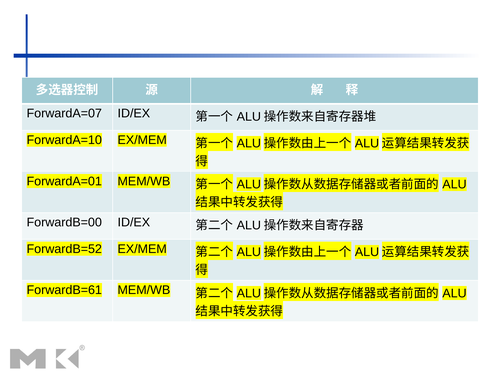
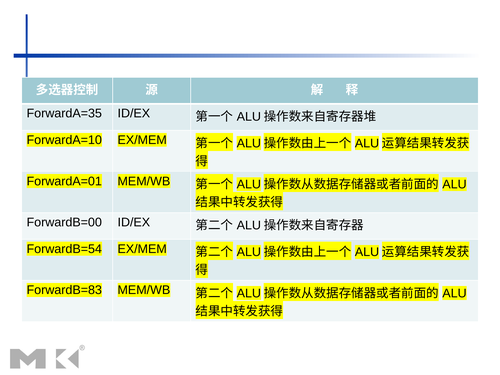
ForwardA=07: ForwardA=07 -> ForwardA=35
ForwardB=52: ForwardB=52 -> ForwardB=54
ForwardB=61: ForwardB=61 -> ForwardB=83
